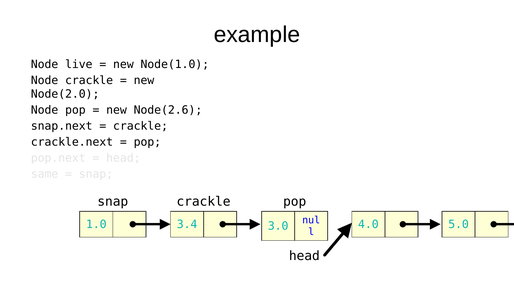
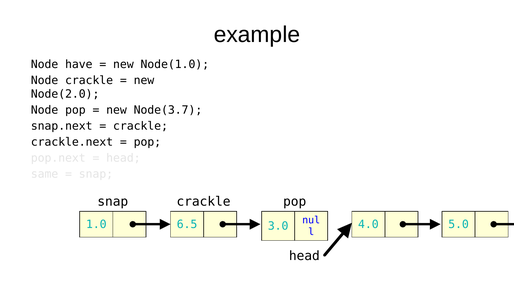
live: live -> have
Node(2.6: Node(2.6 -> Node(3.7
3.4: 3.4 -> 6.5
